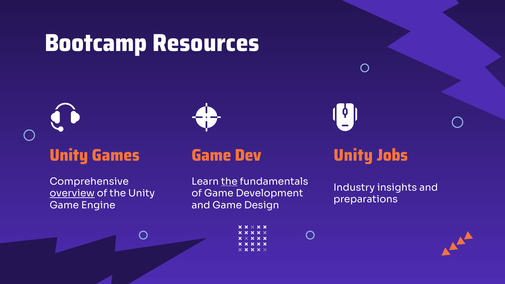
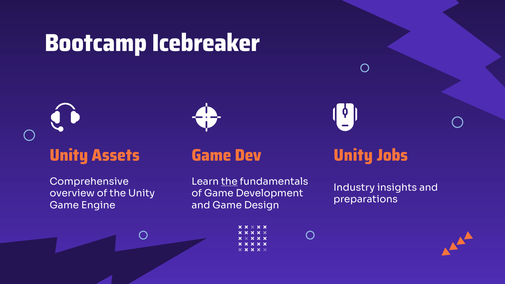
Resources: Resources -> Icebreaker
Games: Games -> Assets
overview underline: present -> none
